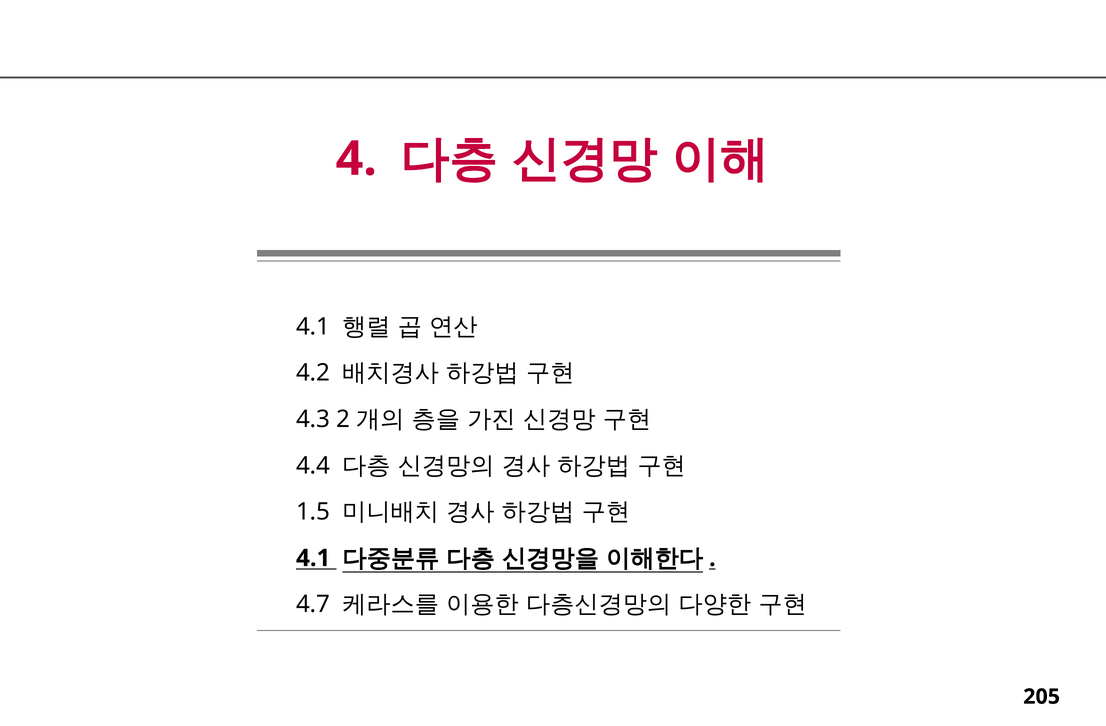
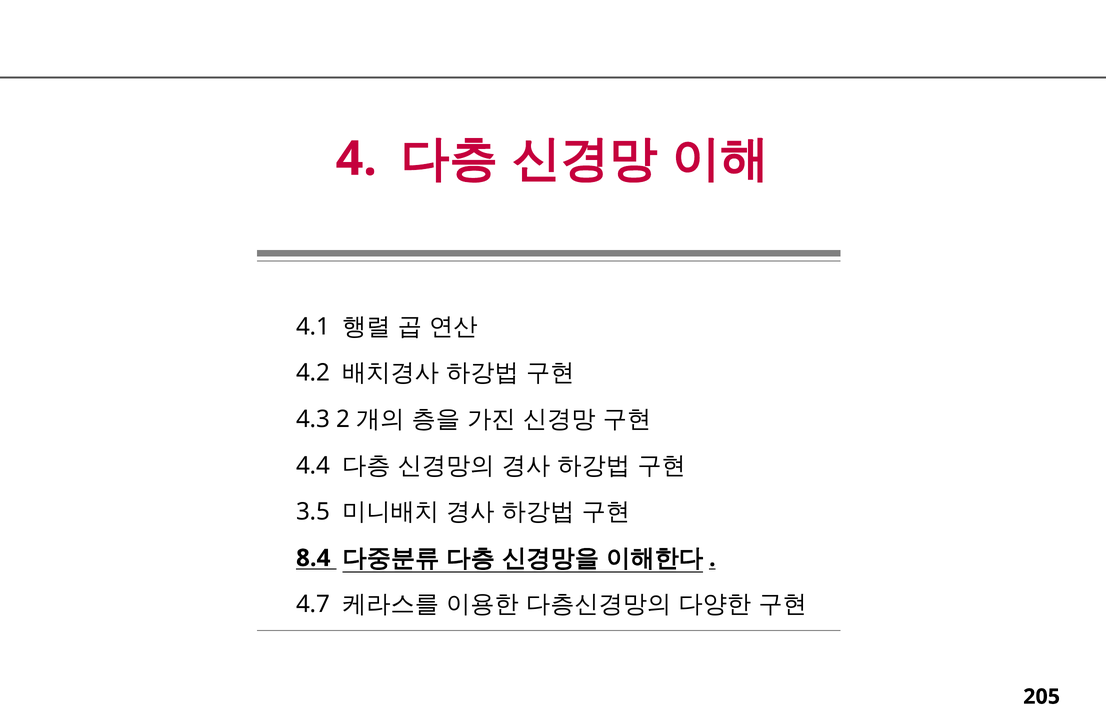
1.5: 1.5 -> 3.5
4.1 at (313, 558): 4.1 -> 8.4
